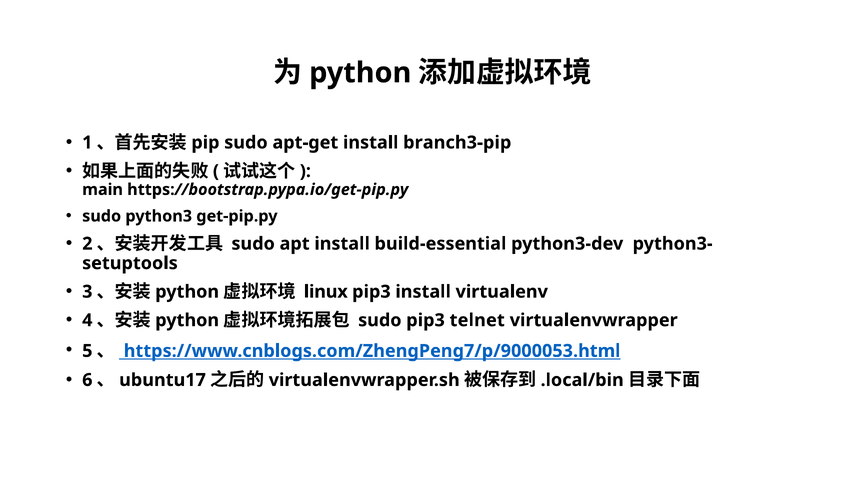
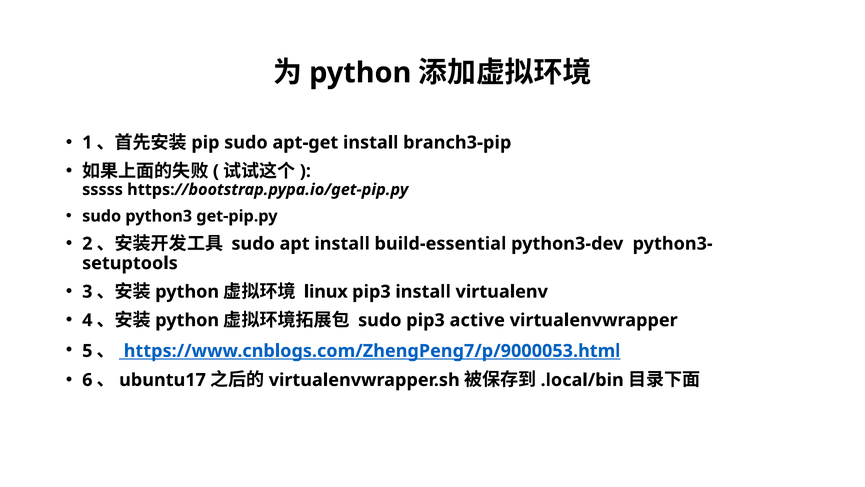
main: main -> sssss
telnet: telnet -> active
